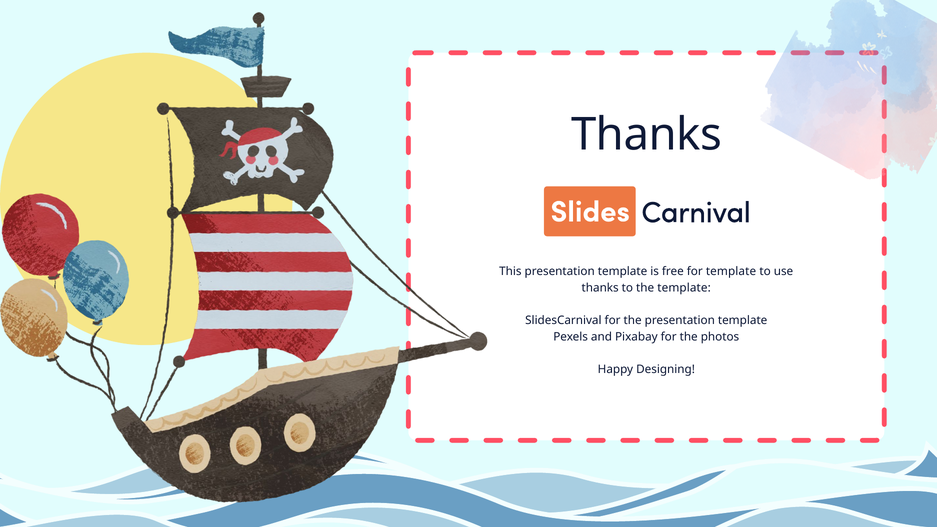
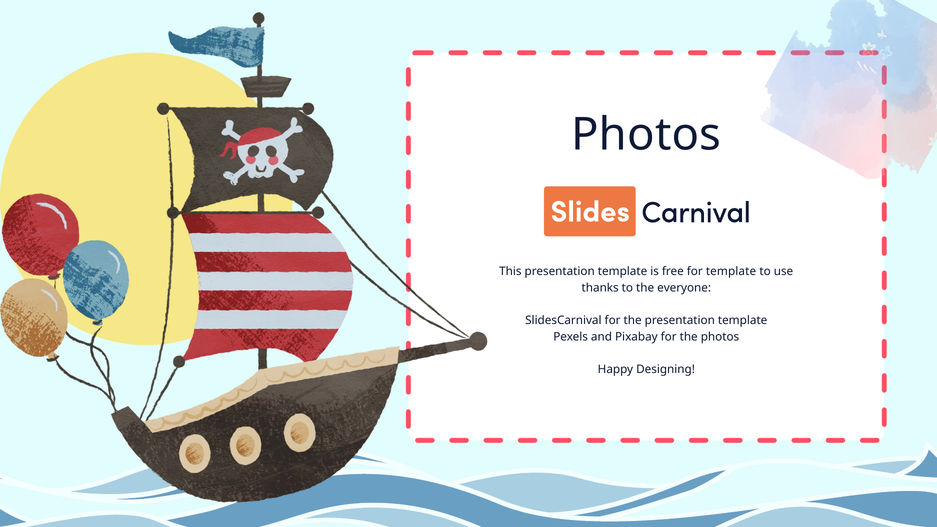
Thanks at (647, 135): Thanks -> Photos
the template: template -> everyone
